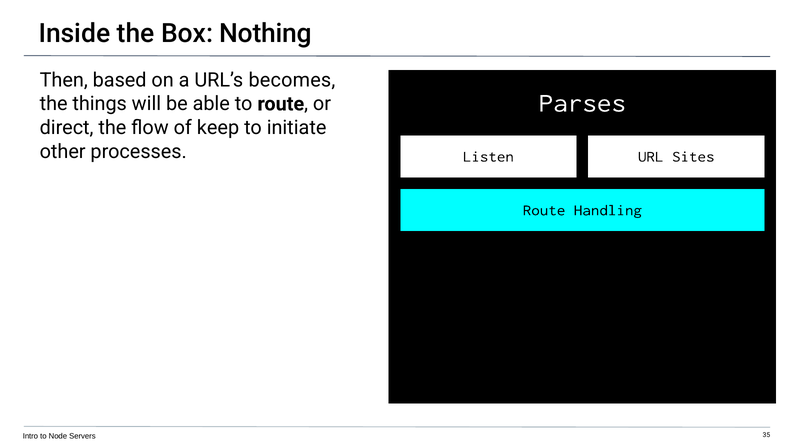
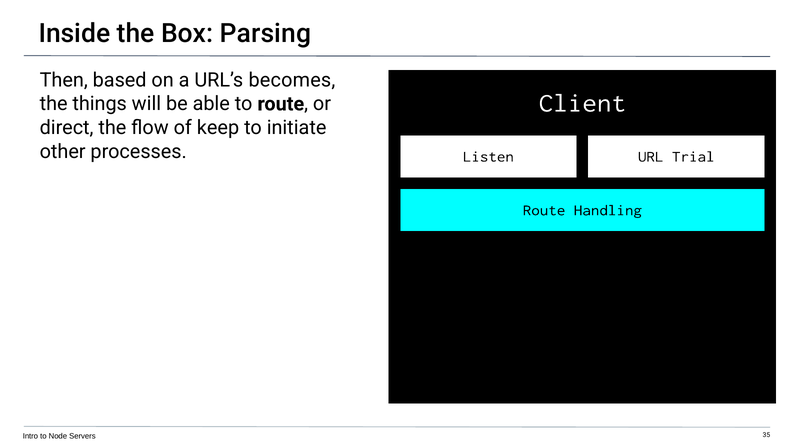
Nothing: Nothing -> Parsing
Parses: Parses -> Client
Sites: Sites -> Trial
